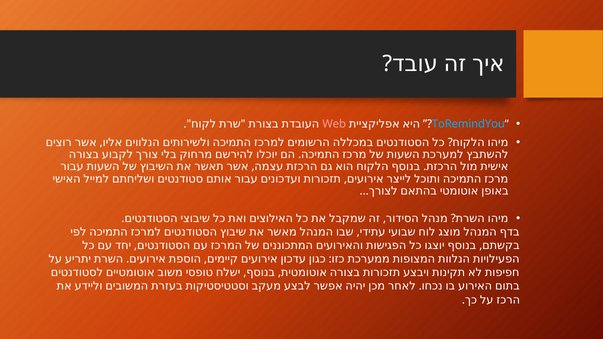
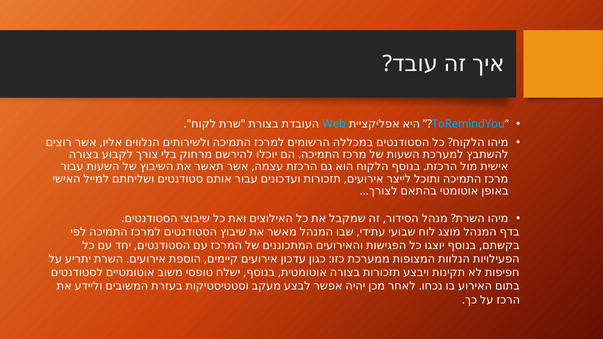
Web colour: pink -> light blue
